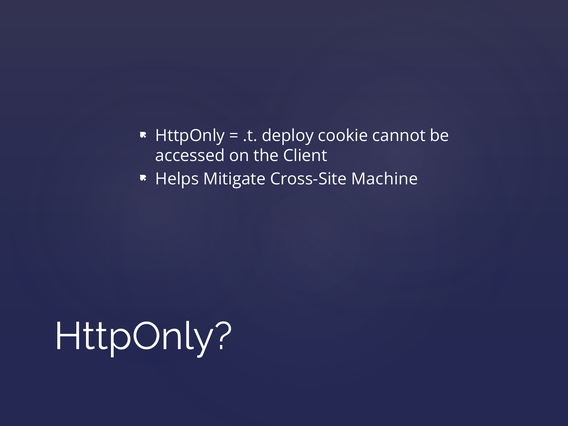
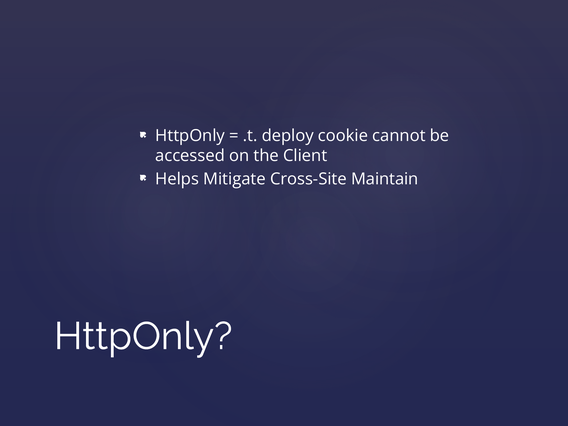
Machine: Machine -> Maintain
